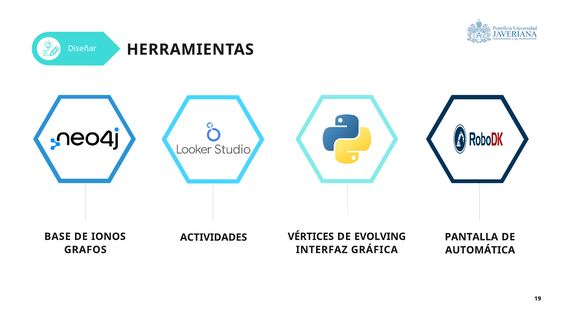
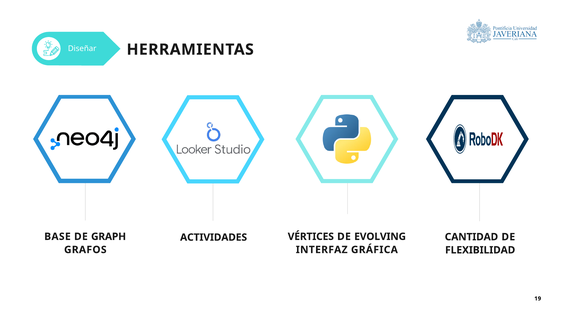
IONOS: IONOS -> GRAPH
PANTALLA: PANTALLA -> CANTIDAD
AUTOMÁTICA: AUTOMÁTICA -> FLEXIBILIDAD
